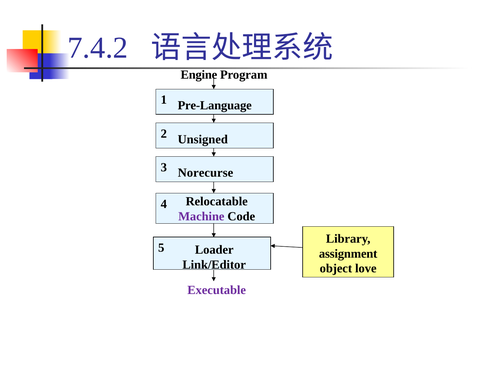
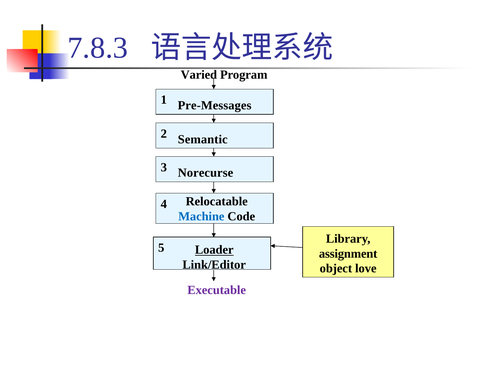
7.4.2: 7.4.2 -> 7.8.3
Engine: Engine -> Varied
Pre-Language: Pre-Language -> Pre-Messages
Unsigned: Unsigned -> Semantic
Machine colour: purple -> blue
Loader underline: none -> present
